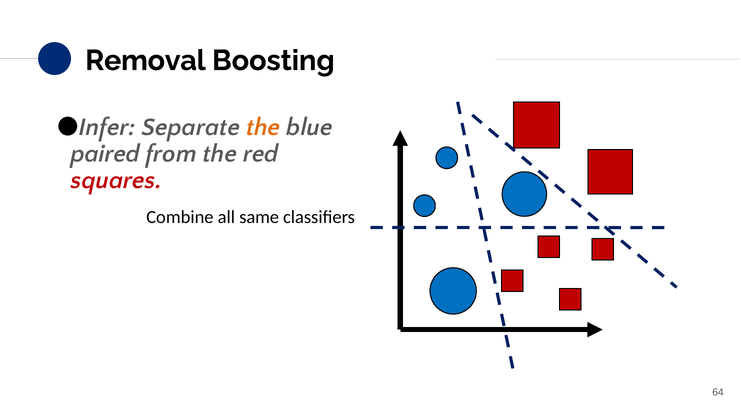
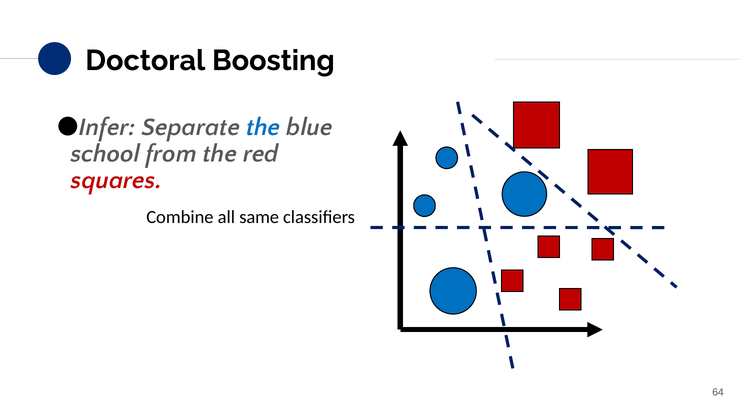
Removal: Removal -> Doctoral
the at (263, 127) colour: orange -> blue
paired: paired -> school
